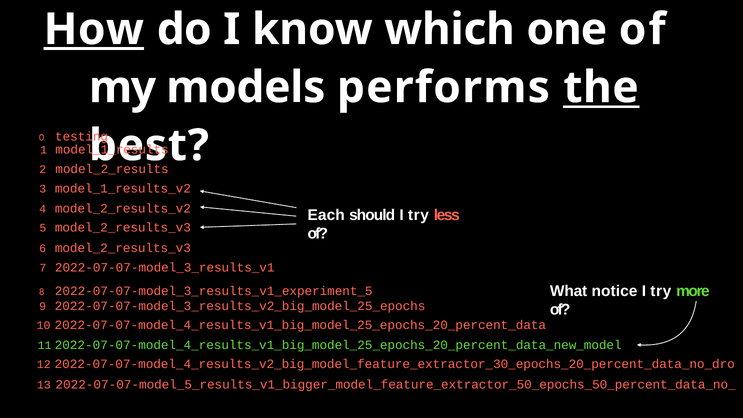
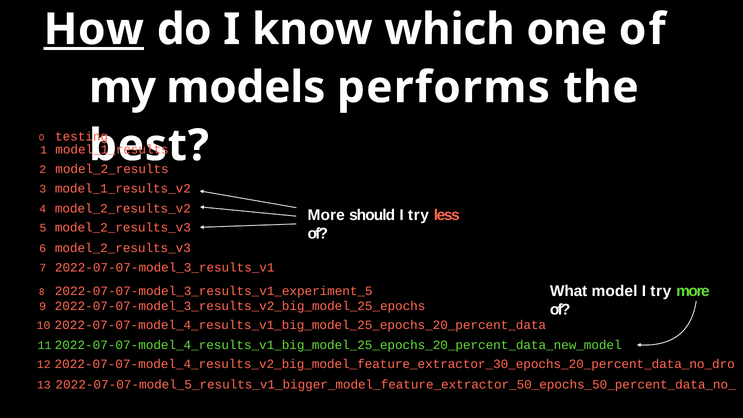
the underline: present -> none
Each at (326, 215): Each -> More
notice: notice -> model
